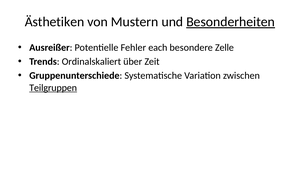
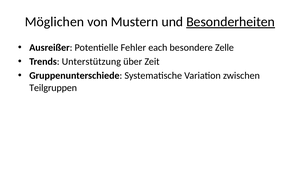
Ästhetiken: Ästhetiken -> Möglichen
Ordinalskaliert: Ordinalskaliert -> Unterstützung
Teilgruppen underline: present -> none
